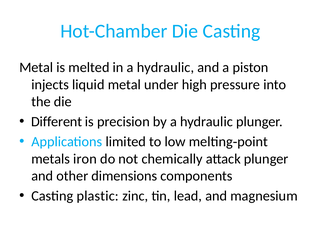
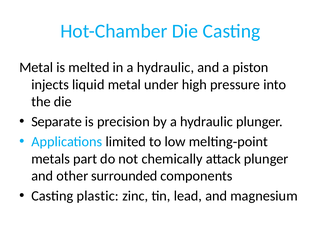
Different: Different -> Separate
iron: iron -> part
dimensions: dimensions -> surrounded
